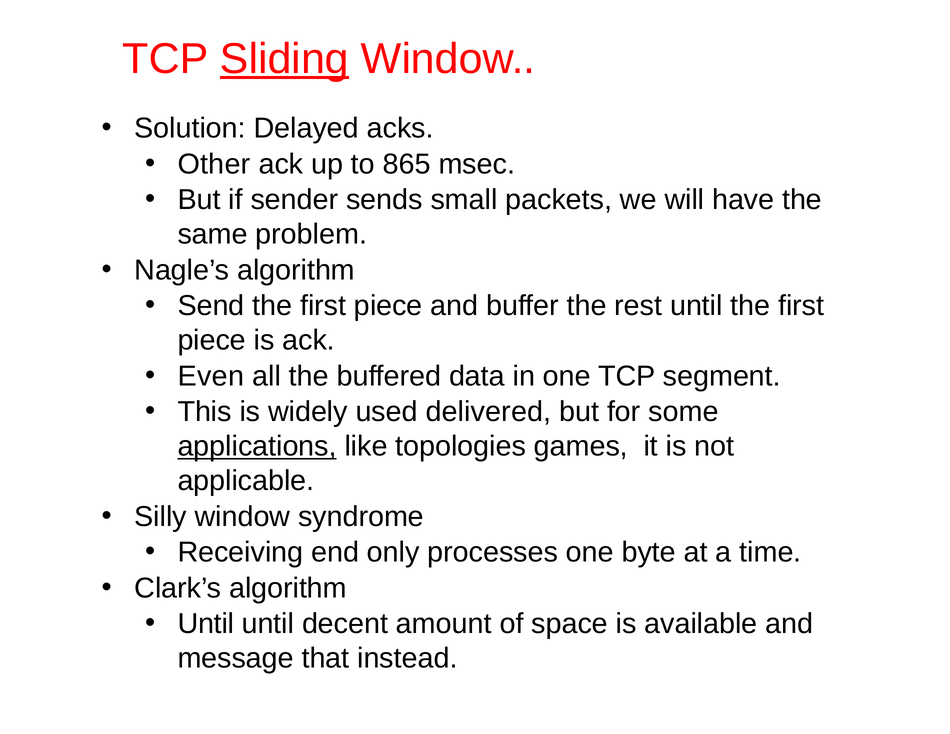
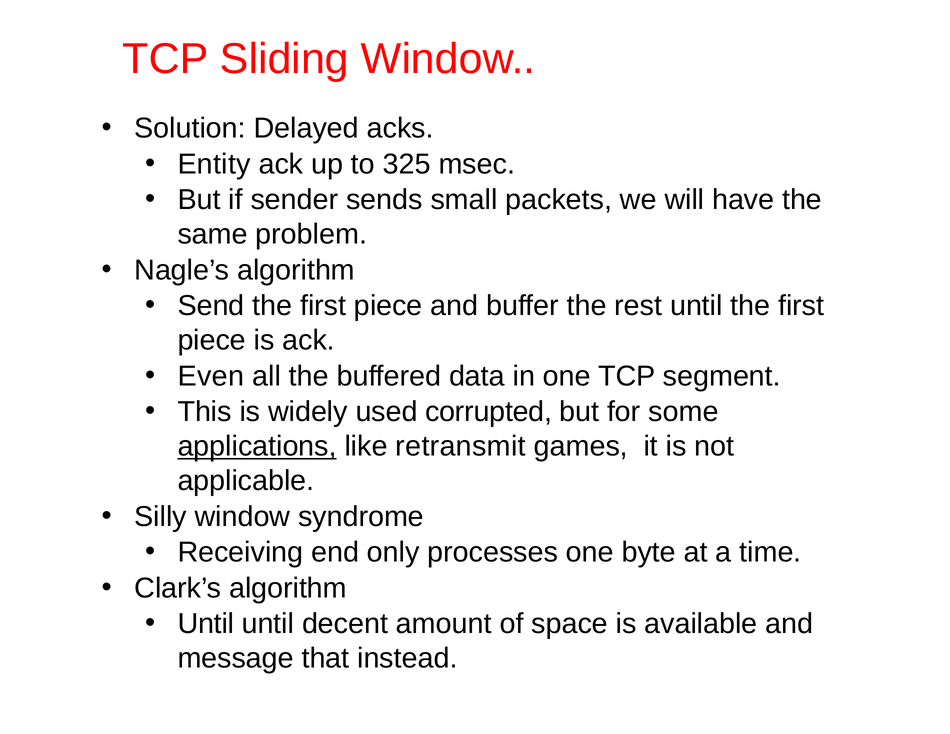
Sliding underline: present -> none
Other: Other -> Entity
865: 865 -> 325
delivered: delivered -> corrupted
topologies: topologies -> retransmit
